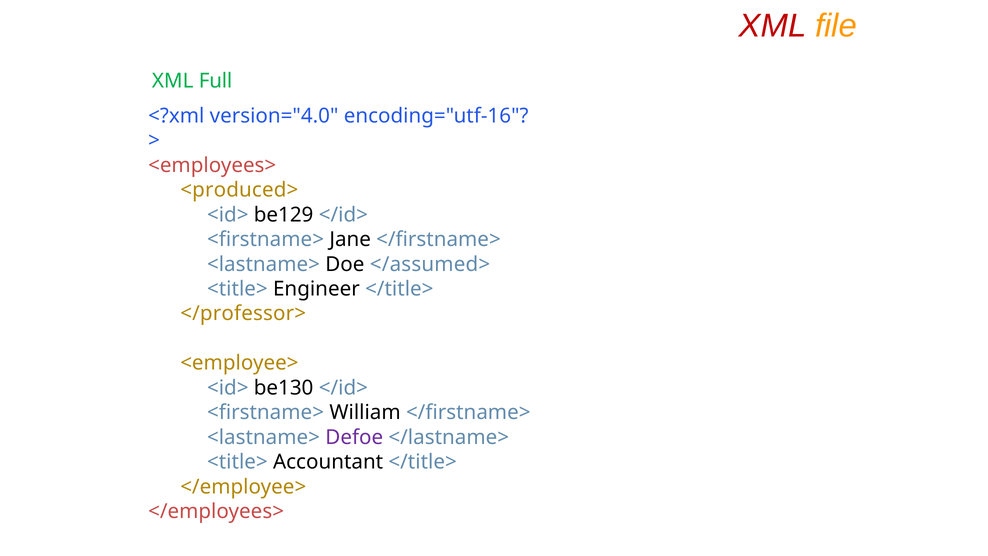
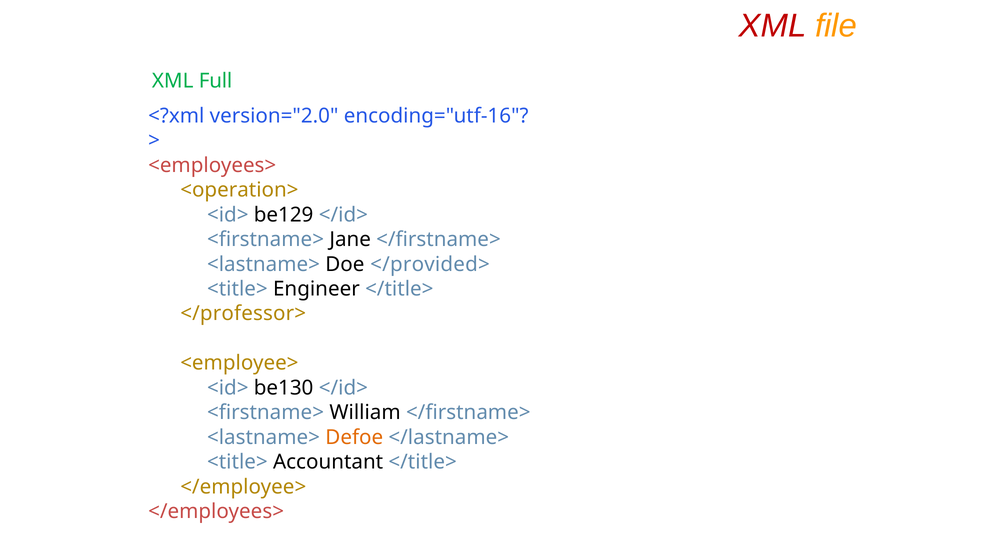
version="4.0: version="4.0 -> version="2.0
<produced>: <produced> -> <operation>
</assumed>: </assumed> -> </provided>
Defoe colour: purple -> orange
